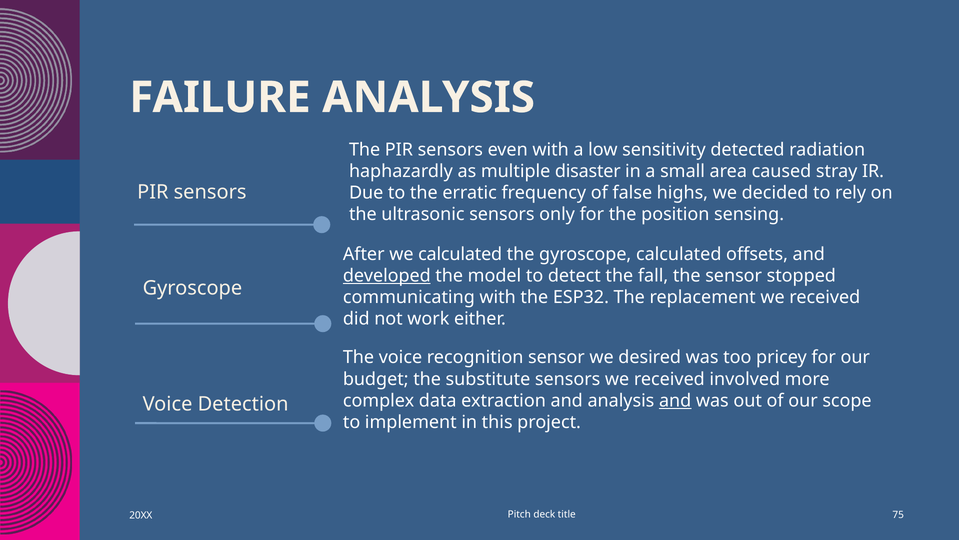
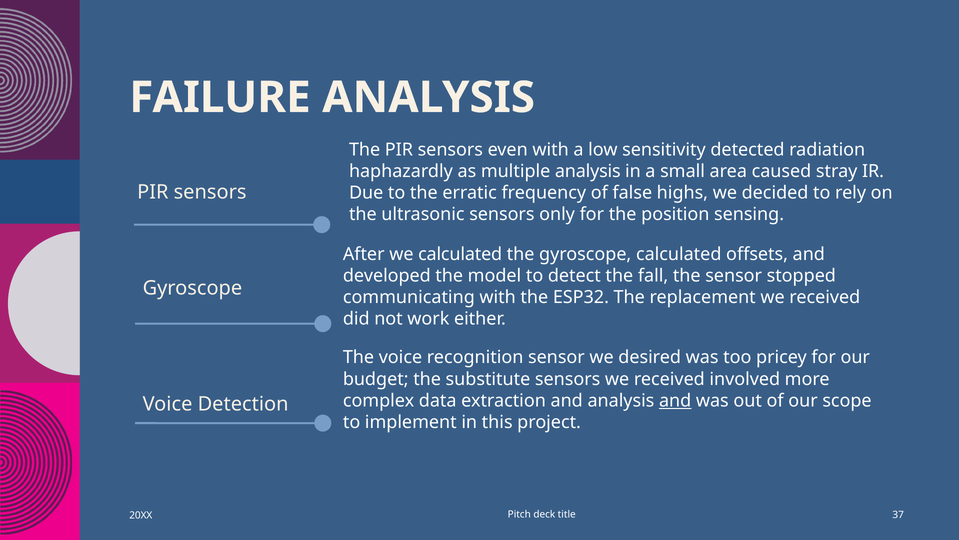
multiple disaster: disaster -> analysis
developed underline: present -> none
75: 75 -> 37
